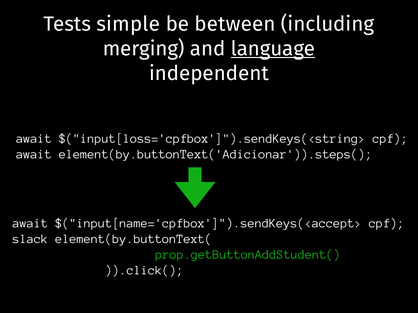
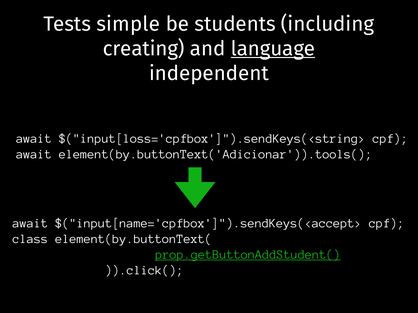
between: between -> students
merging: merging -> creating
element(by.buttonText('Adicionar')).steps(: element(by.buttonText('Adicionar')).steps( -> element(by.buttonText('Adicionar')).tools(
slack: slack -> class
prop.getButtonAddStudent( underline: none -> present
